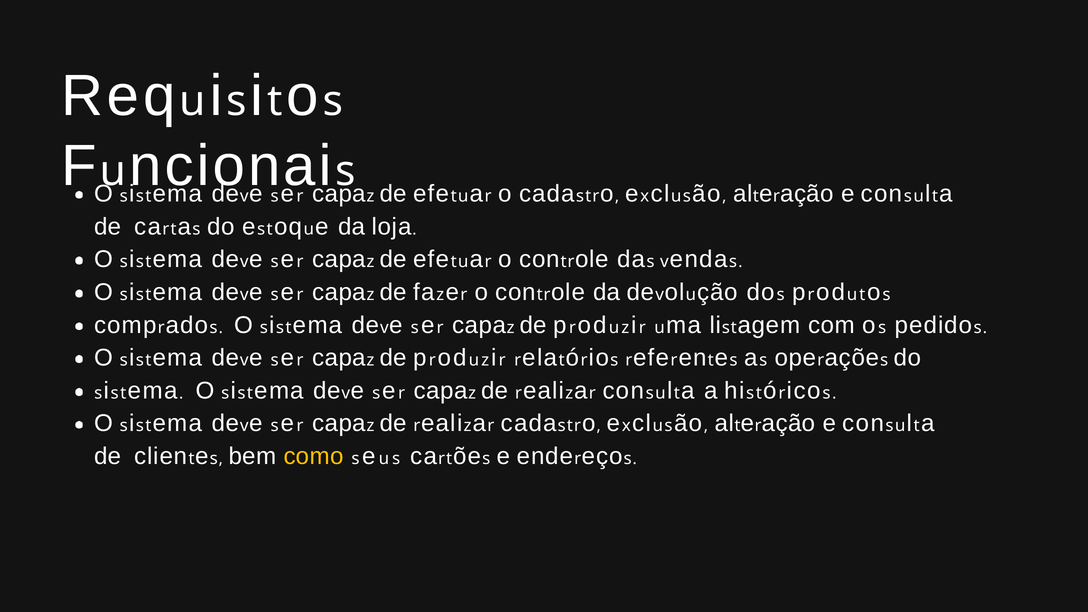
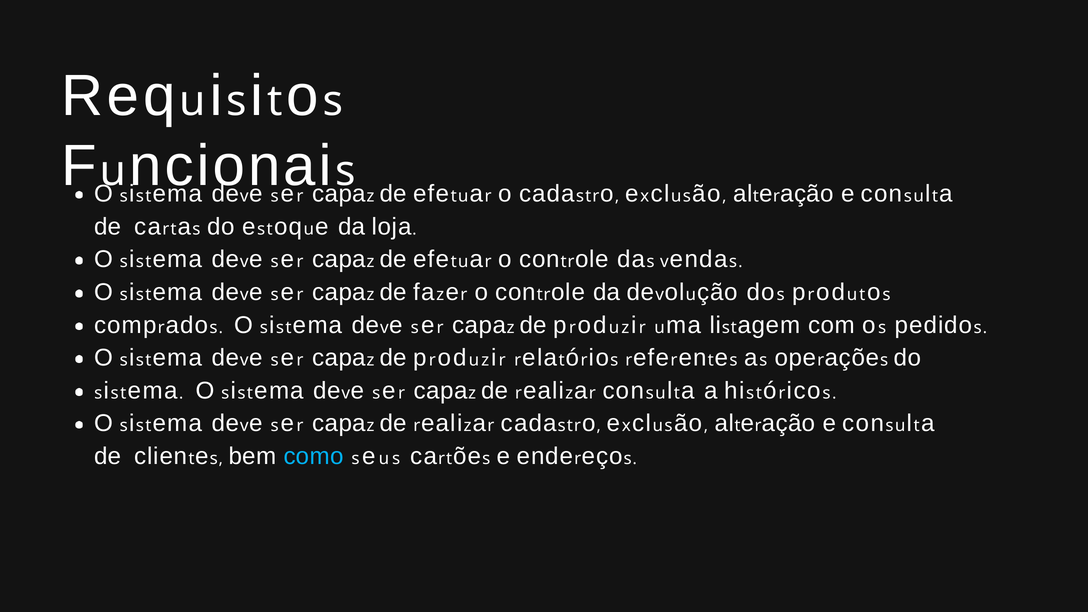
como colour: yellow -> light blue
